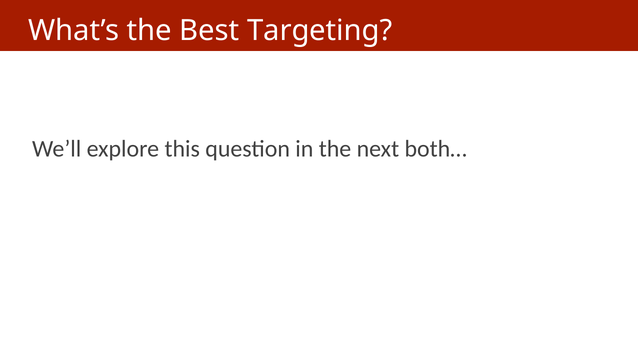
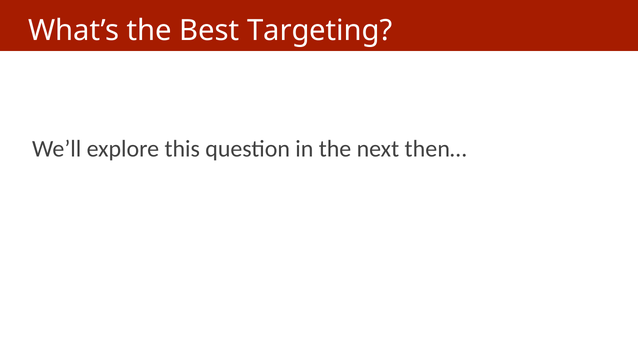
both…: both… -> then…
